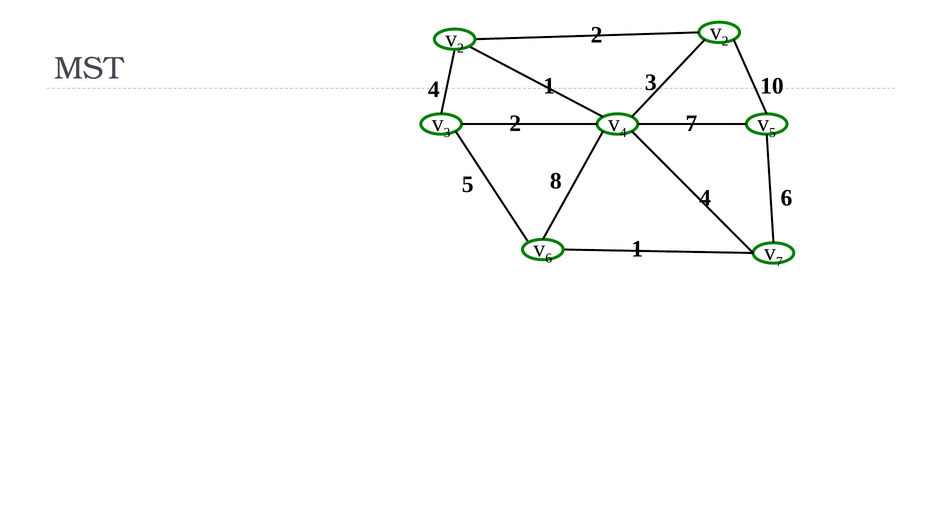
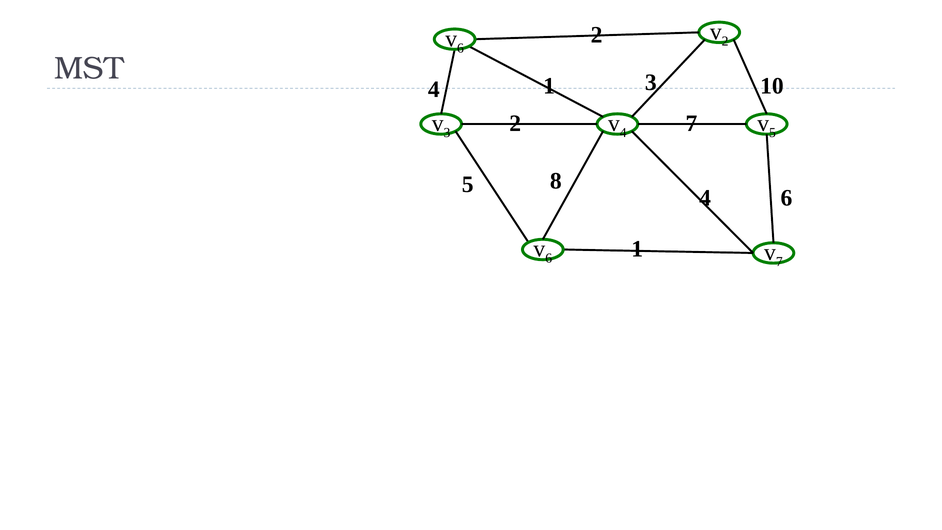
2 at (461, 48): 2 -> 6
